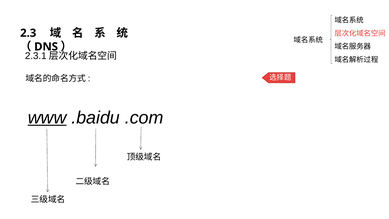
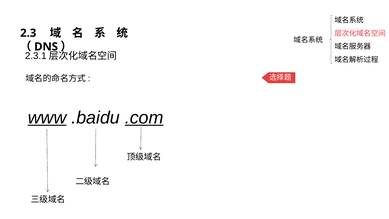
.com underline: none -> present
